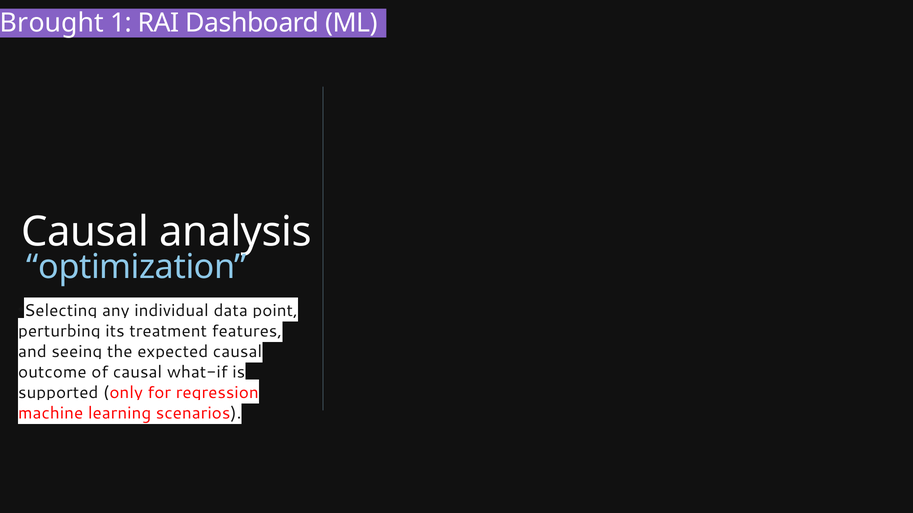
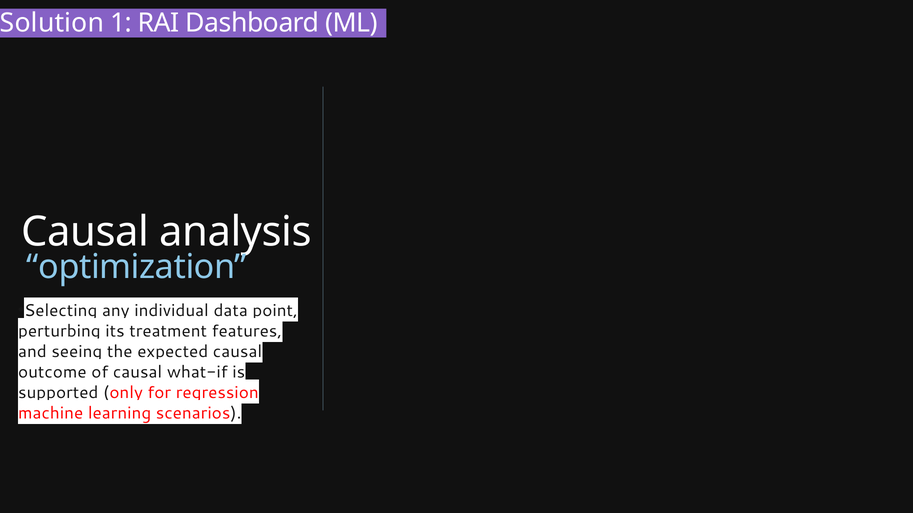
Brought: Brought -> Solution
